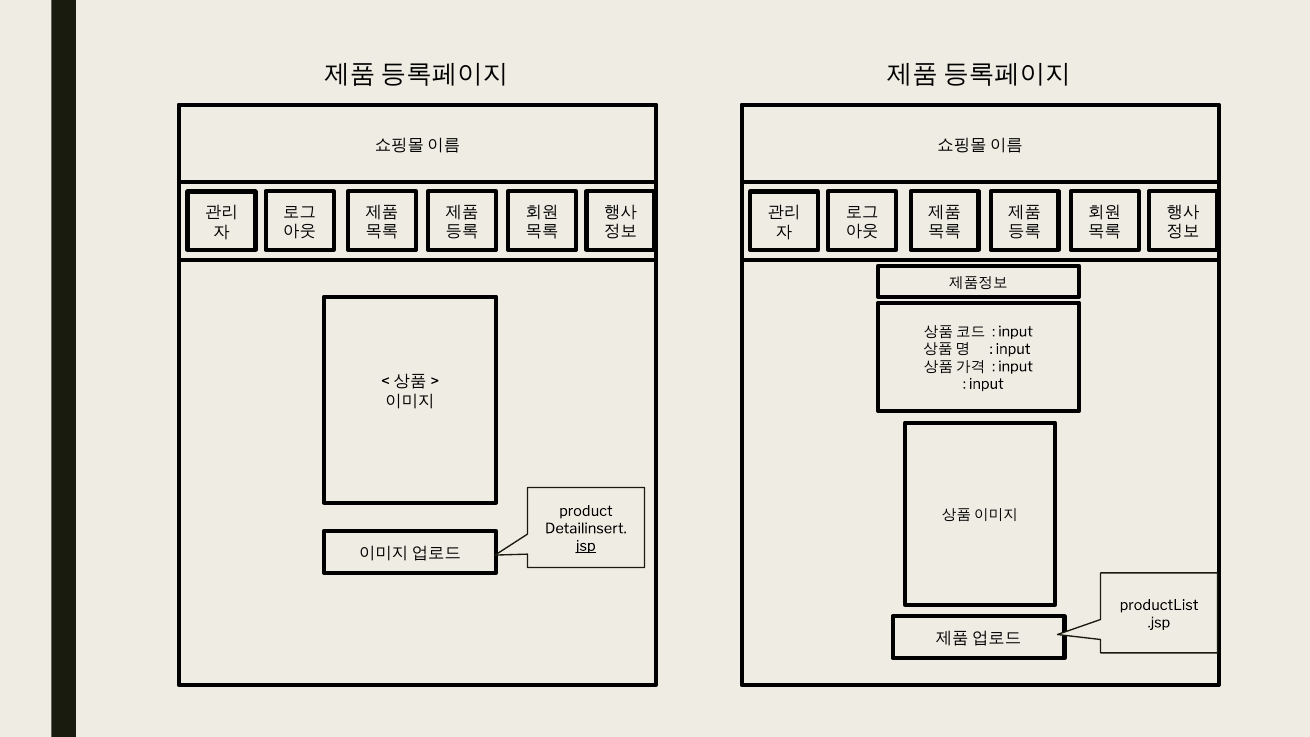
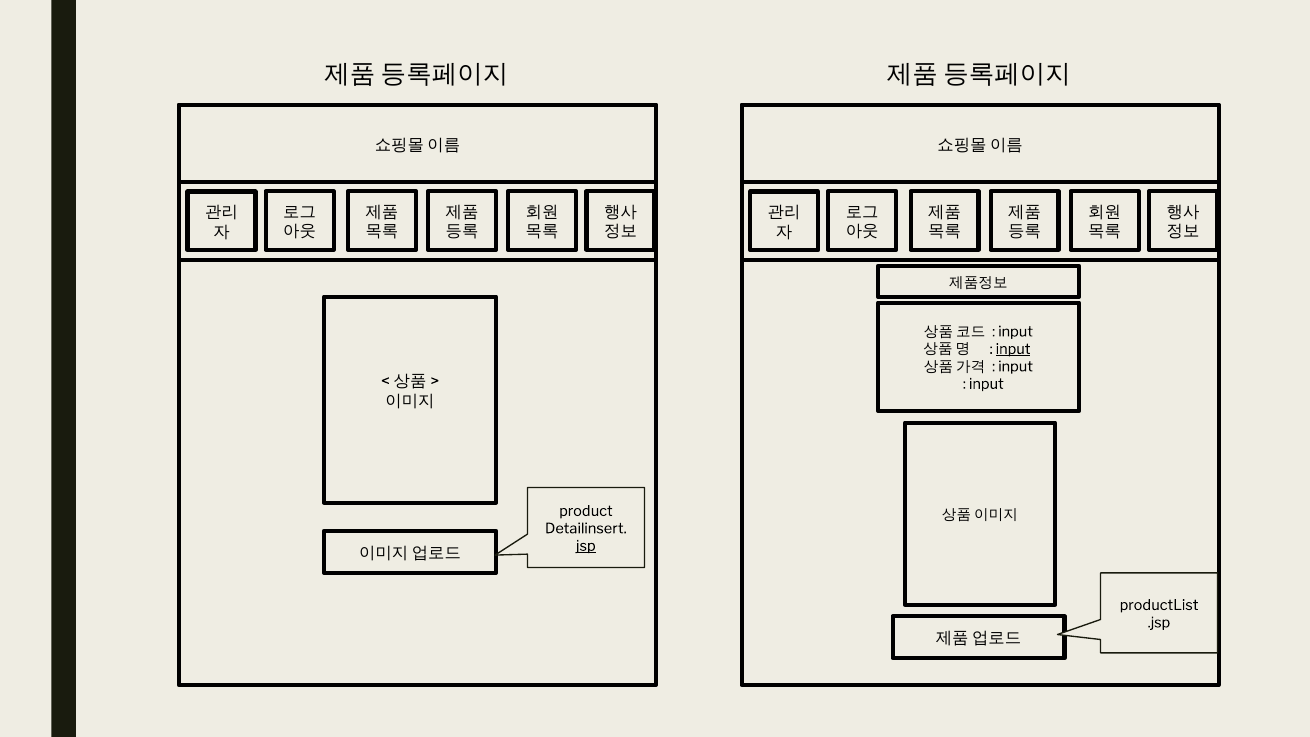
input at (1013, 349) underline: none -> present
